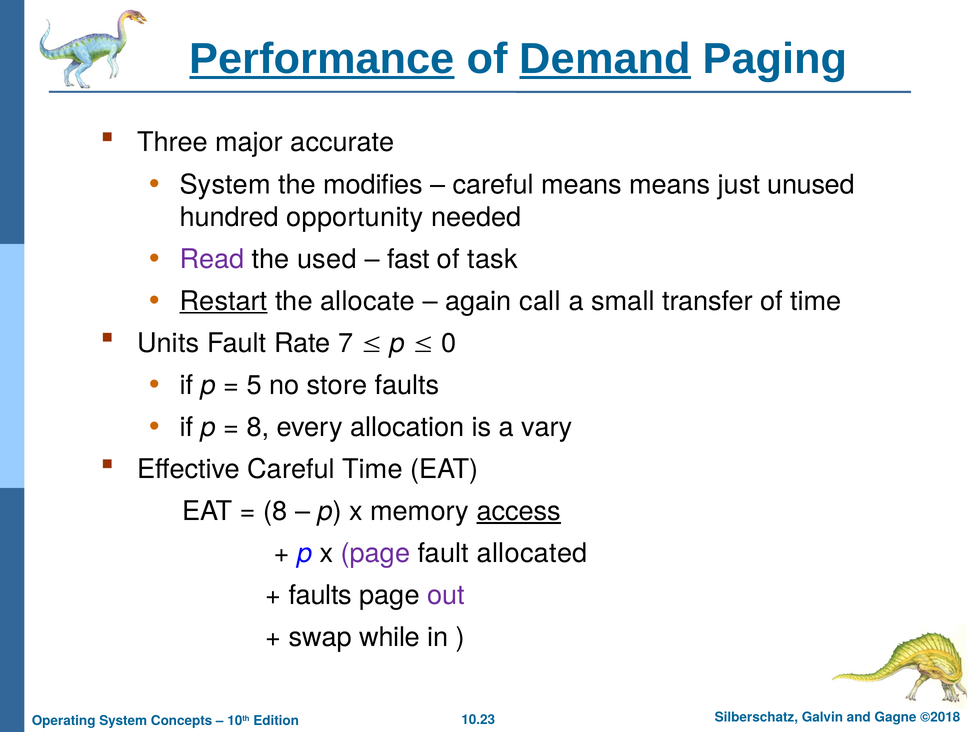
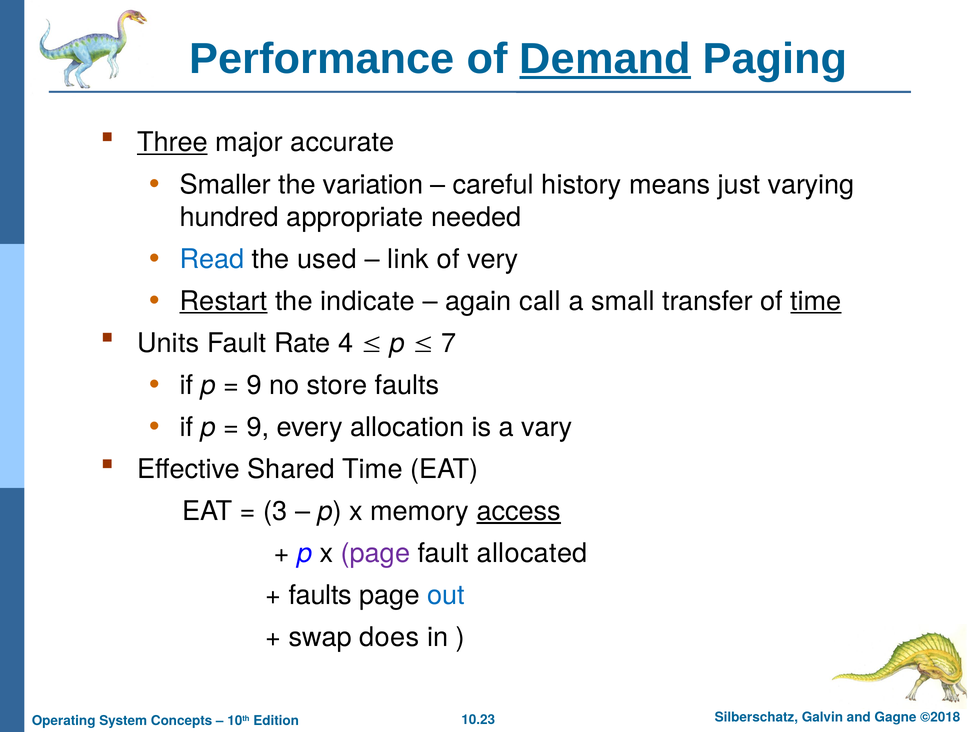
Performance underline: present -> none
Three underline: none -> present
System at (225, 185): System -> Smaller
modifies: modifies -> variation
careful means: means -> history
unused: unused -> varying
opportunity: opportunity -> appropriate
Read colour: purple -> blue
fast: fast -> link
task: task -> very
allocate: allocate -> indicate
time at (816, 301) underline: none -> present
7: 7 -> 4
0: 0 -> 7
5 at (254, 385): 5 -> 9
8 at (258, 427): 8 -> 9
Effective Careful: Careful -> Shared
8 at (275, 511): 8 -> 3
out colour: purple -> blue
while: while -> does
